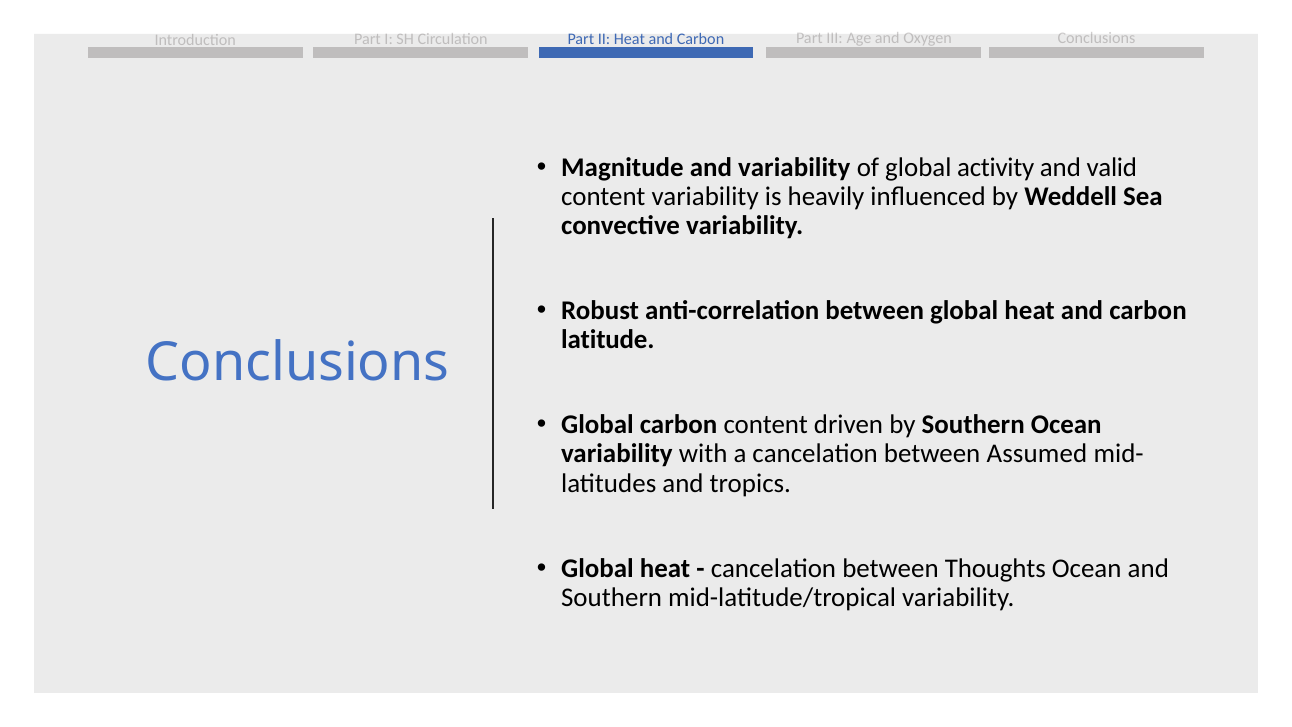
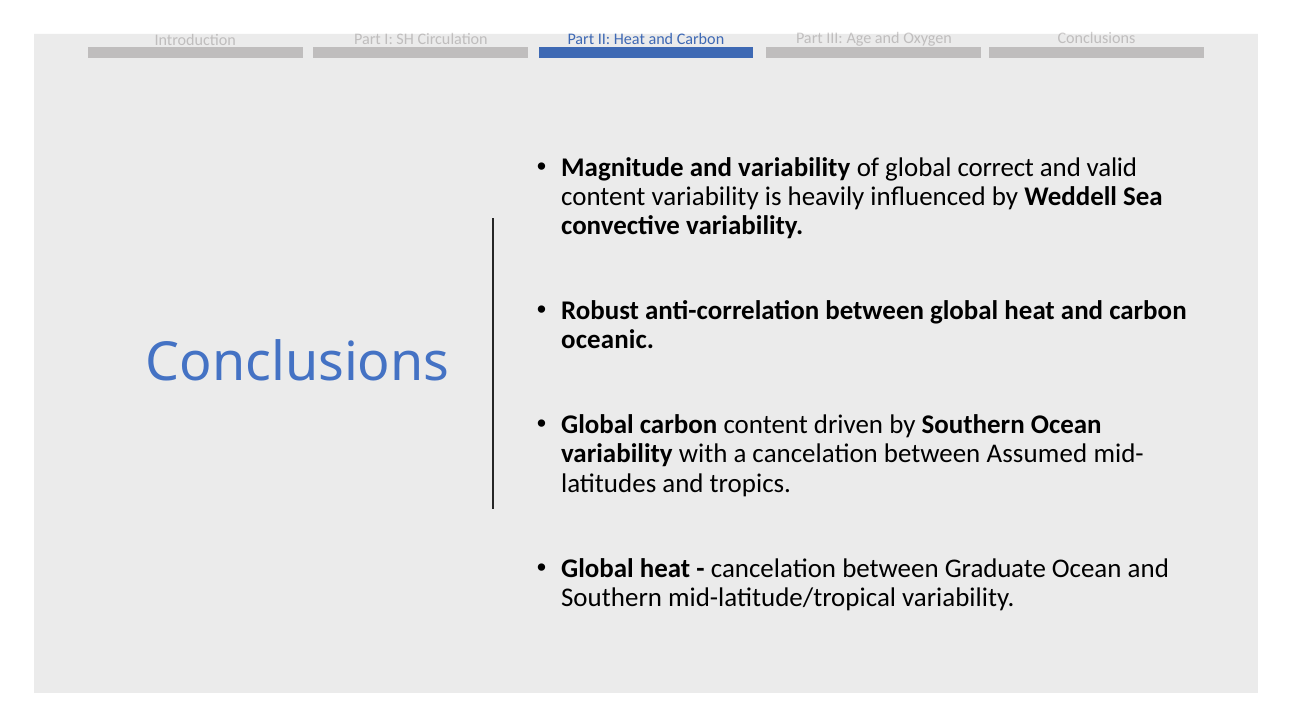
activity: activity -> correct
latitude: latitude -> oceanic
Thoughts: Thoughts -> Graduate
